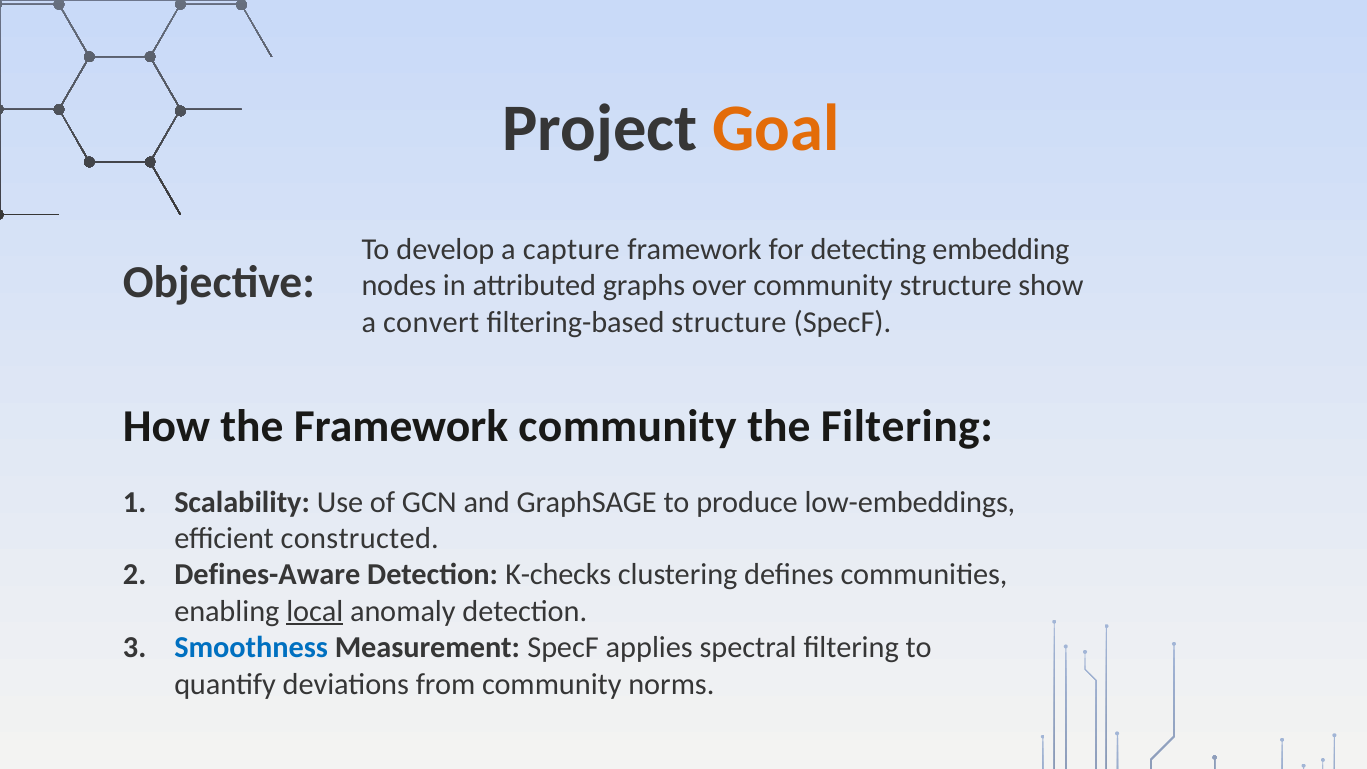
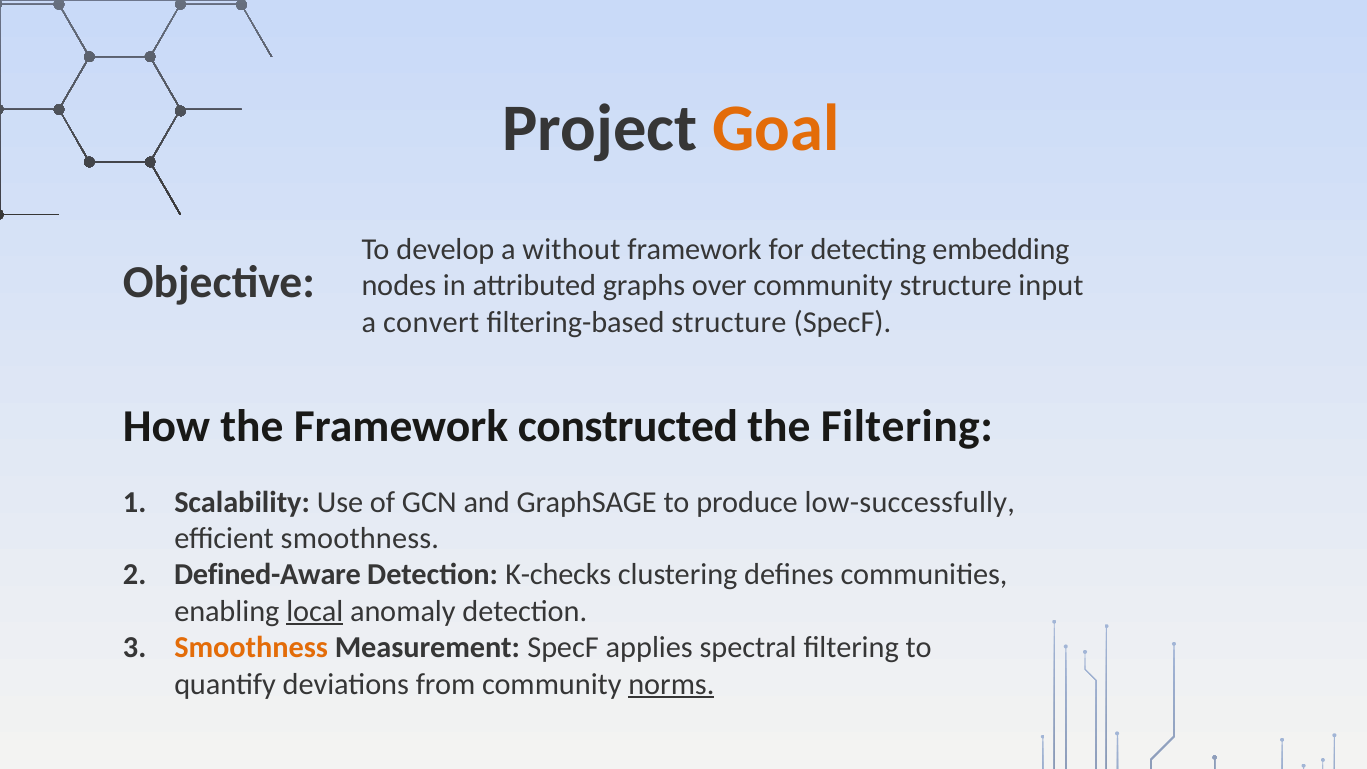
capture: capture -> without
show: show -> input
Framework community: community -> constructed
low-embeddings: low-embeddings -> low-successfully
efficient constructed: constructed -> smoothness
Defines-Aware: Defines-Aware -> Defined-Aware
Smoothness at (251, 648) colour: blue -> orange
norms underline: none -> present
